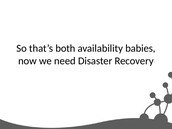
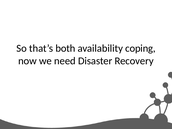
babies: babies -> coping
